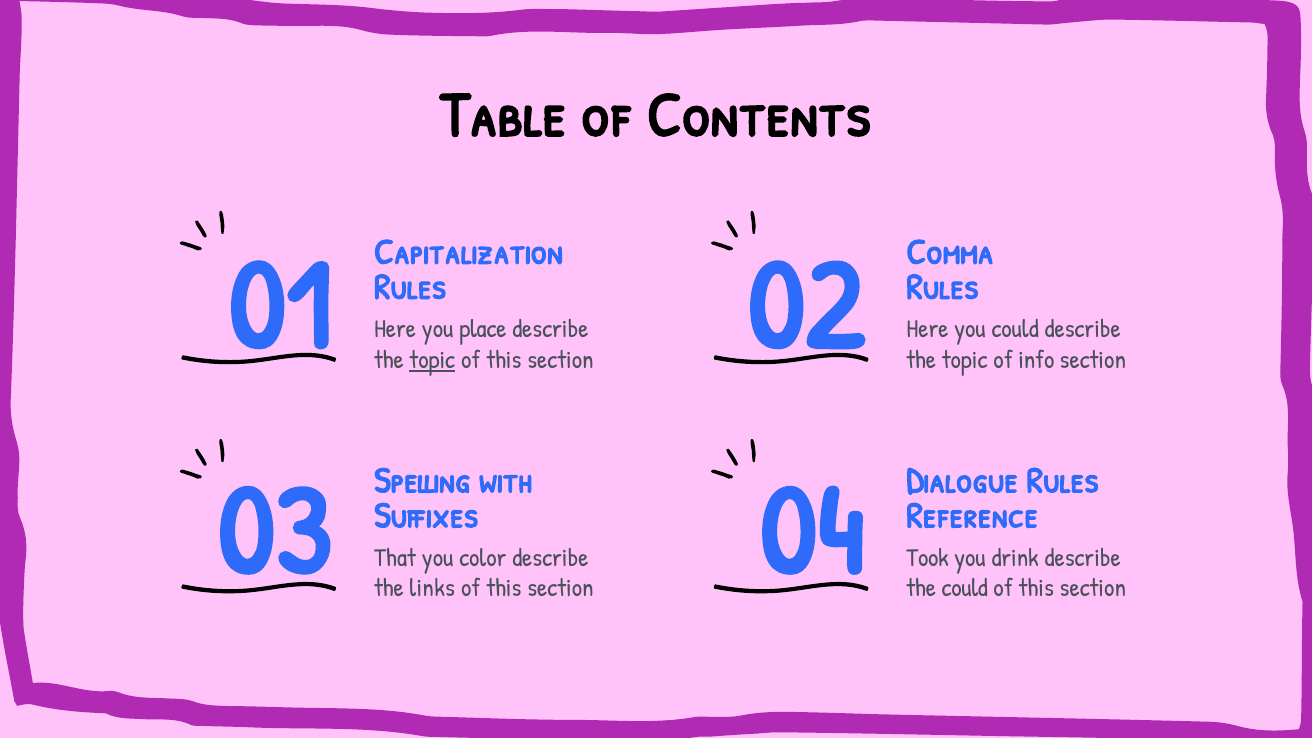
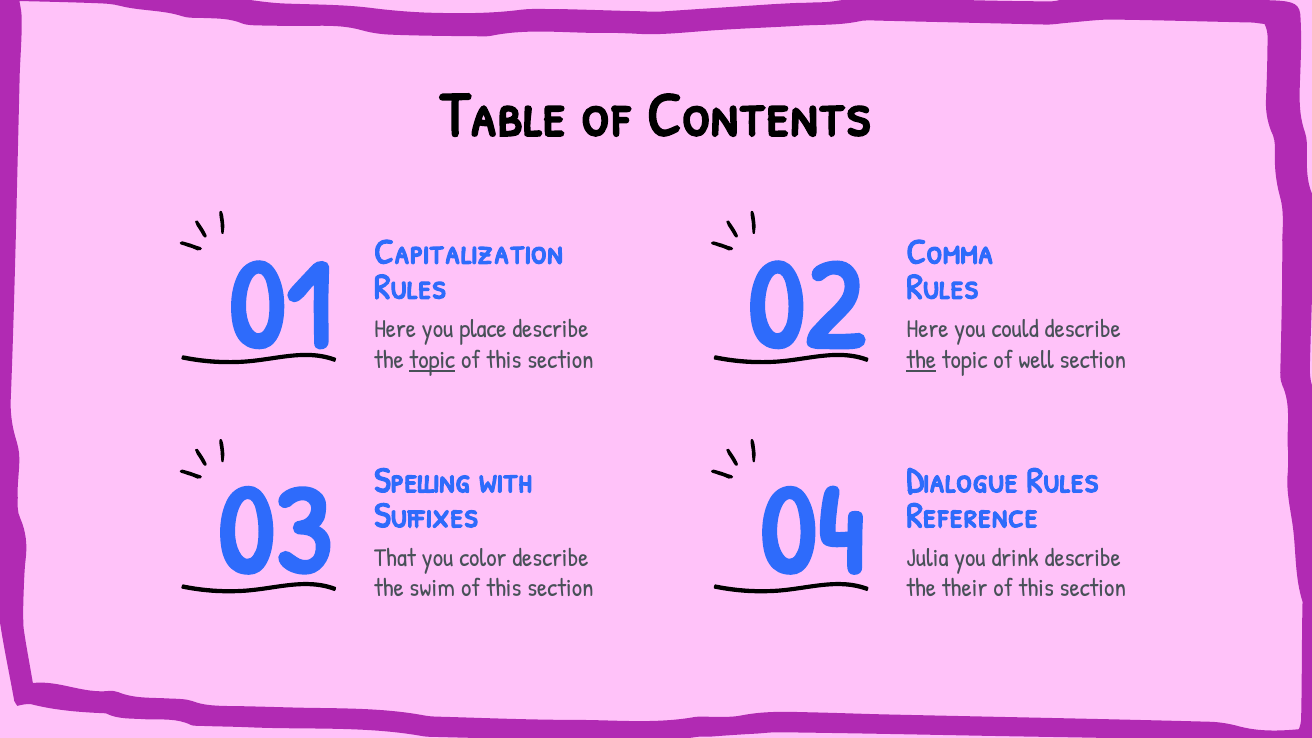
the at (921, 360) underline: none -> present
info: info -> well
Took: Took -> Julia
links: links -> swim
the could: could -> their
